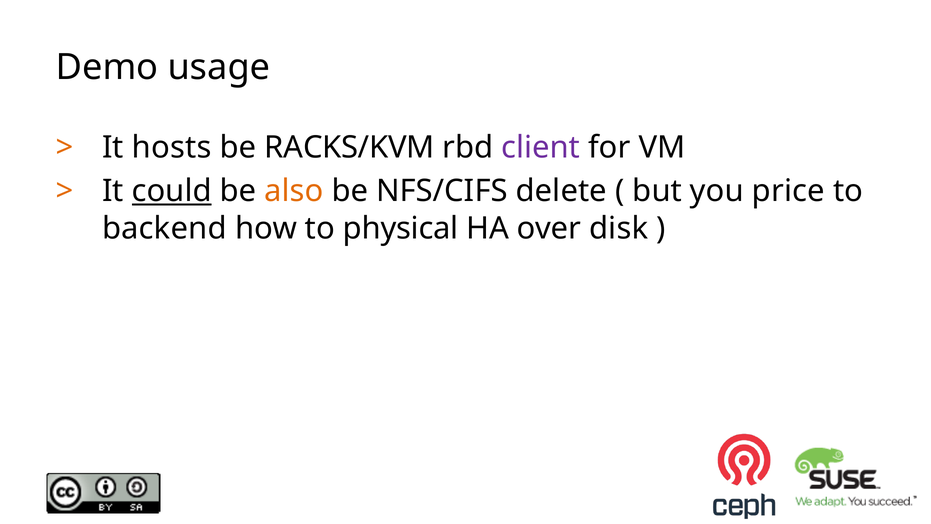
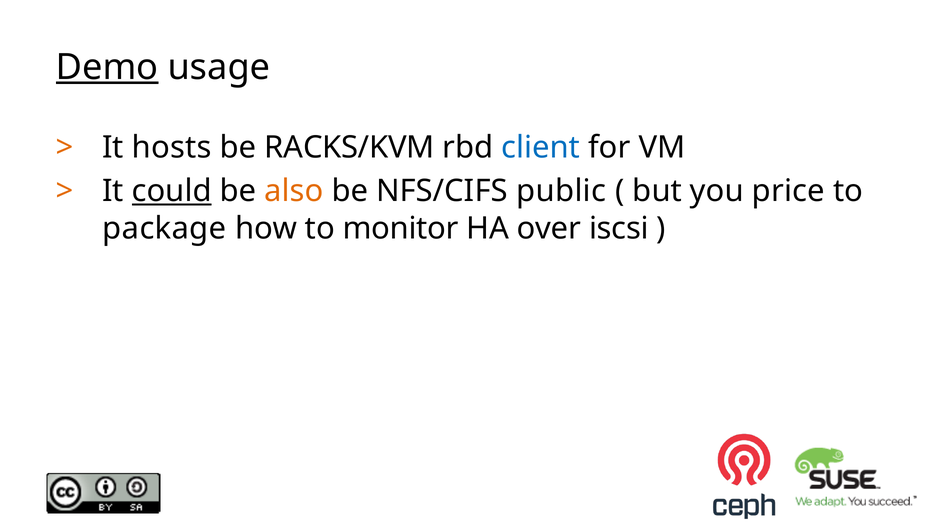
Demo underline: none -> present
client colour: purple -> blue
delete: delete -> public
backend: backend -> package
physical: physical -> monitor
disk: disk -> iscsi
